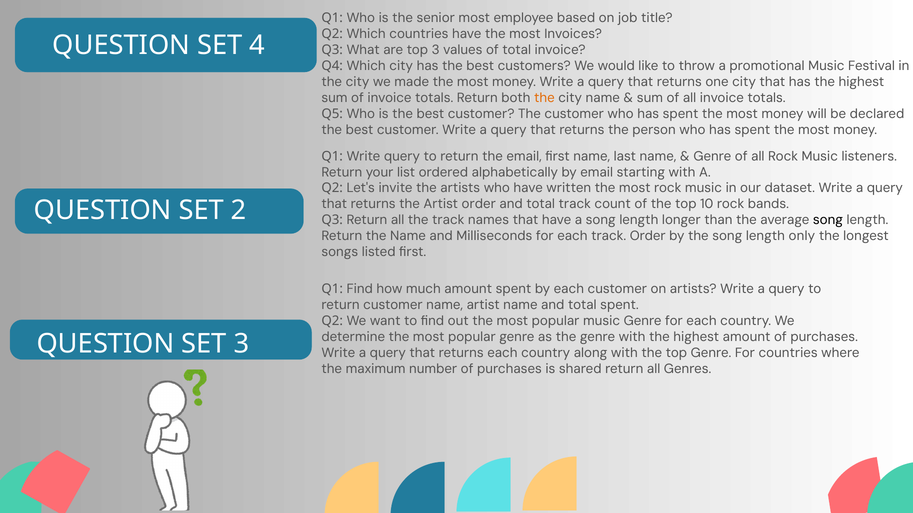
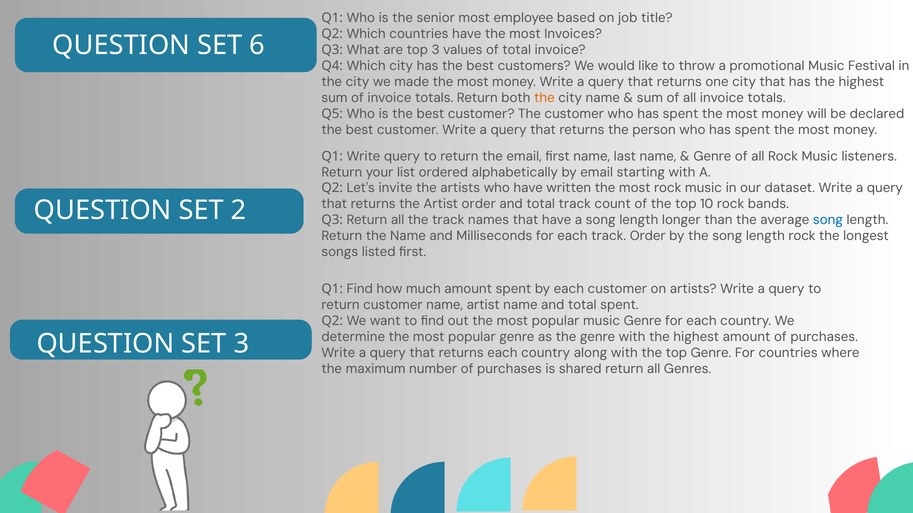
4: 4 -> 6
song at (828, 220) colour: black -> blue
length only: only -> rock
